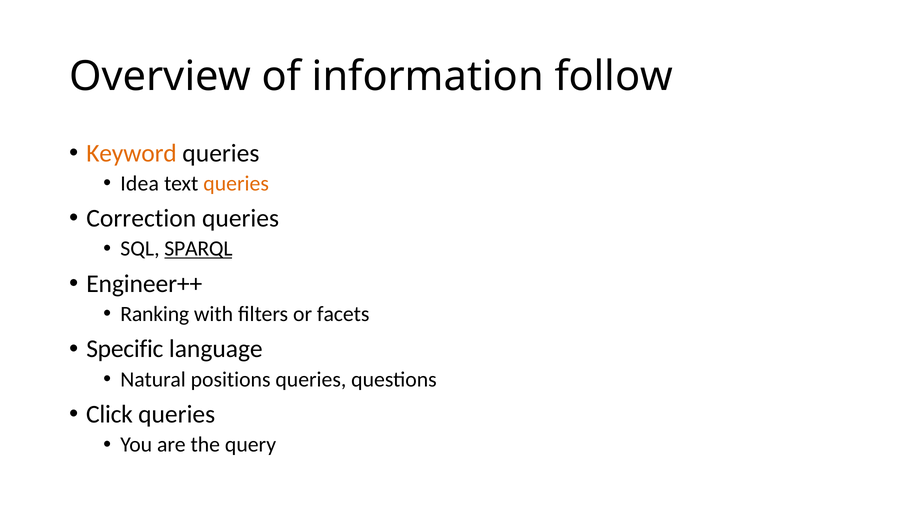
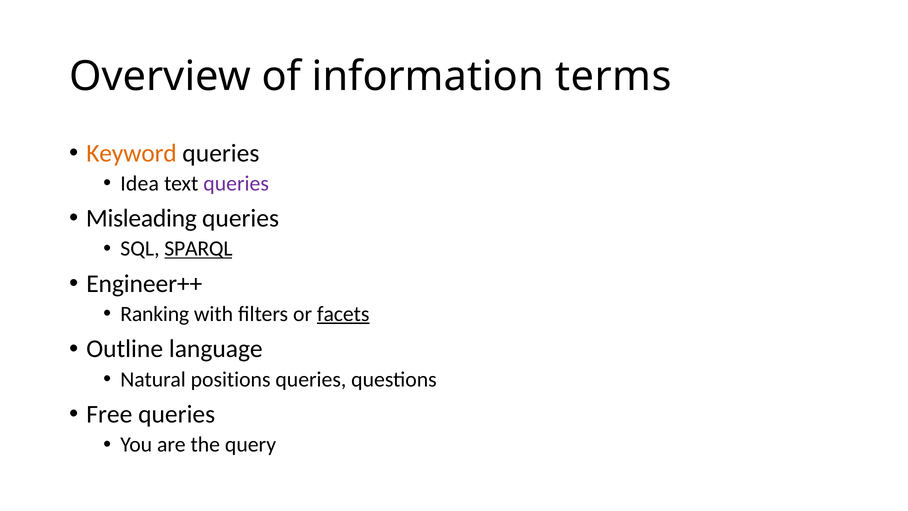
follow: follow -> terms
queries at (236, 183) colour: orange -> purple
Correction: Correction -> Misleading
facets underline: none -> present
Specific: Specific -> Outline
Click: Click -> Free
